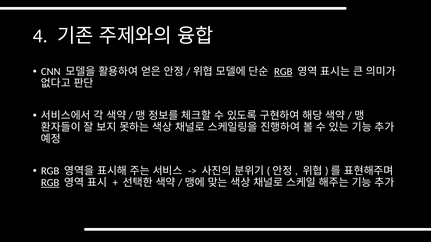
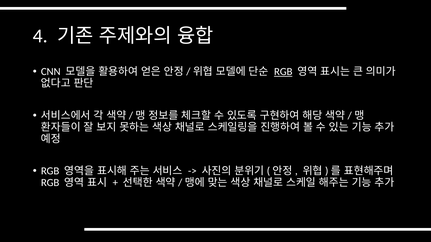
RGB at (50, 183) underline: present -> none
